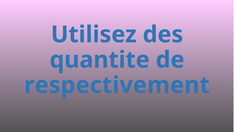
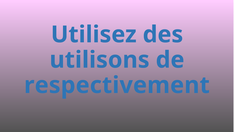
quantite: quantite -> utilisons
